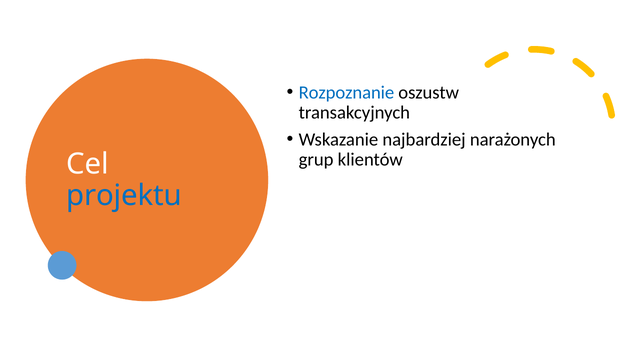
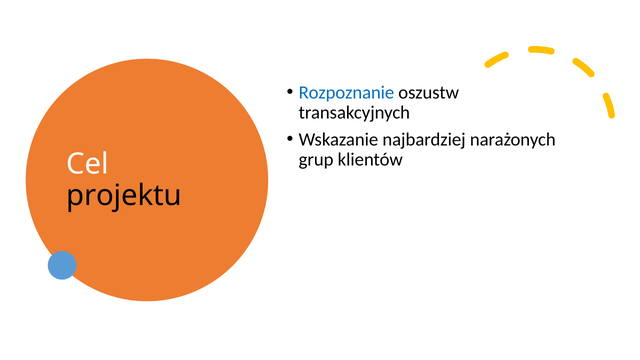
projektu colour: blue -> black
